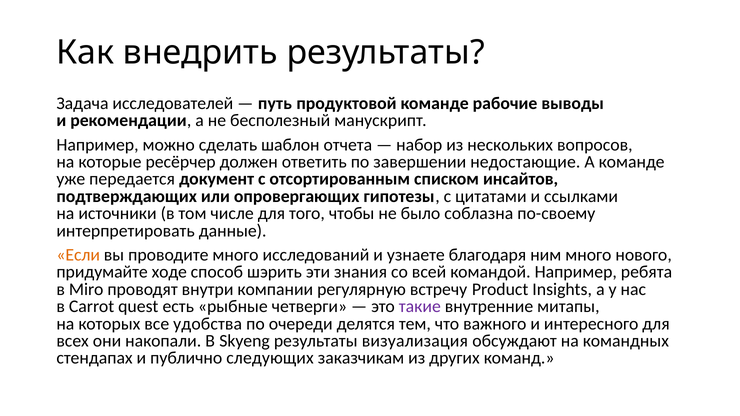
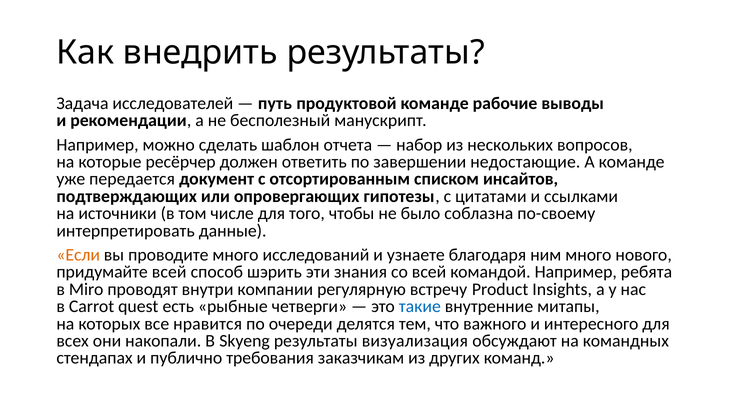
придумайте ходе: ходе -> всей
такие colour: purple -> blue
удобства: удобства -> нравится
следующих: следующих -> требования
